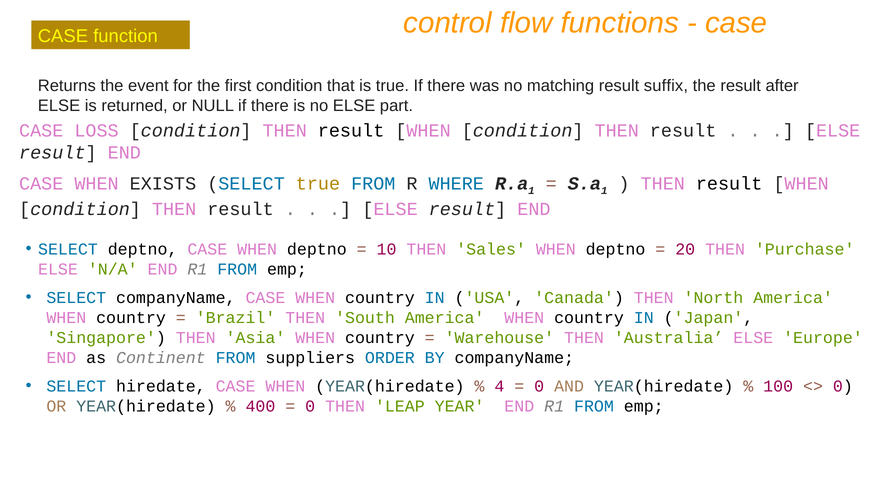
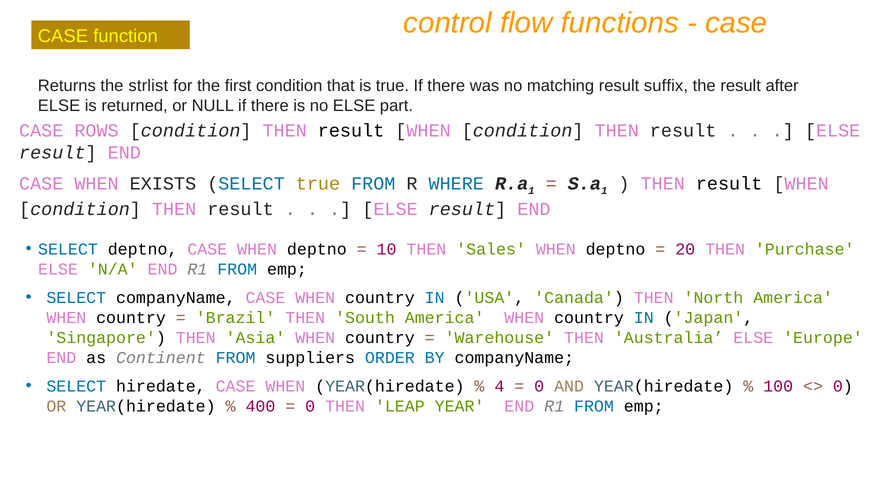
event: event -> strlist
LOSS: LOSS -> ROWS
